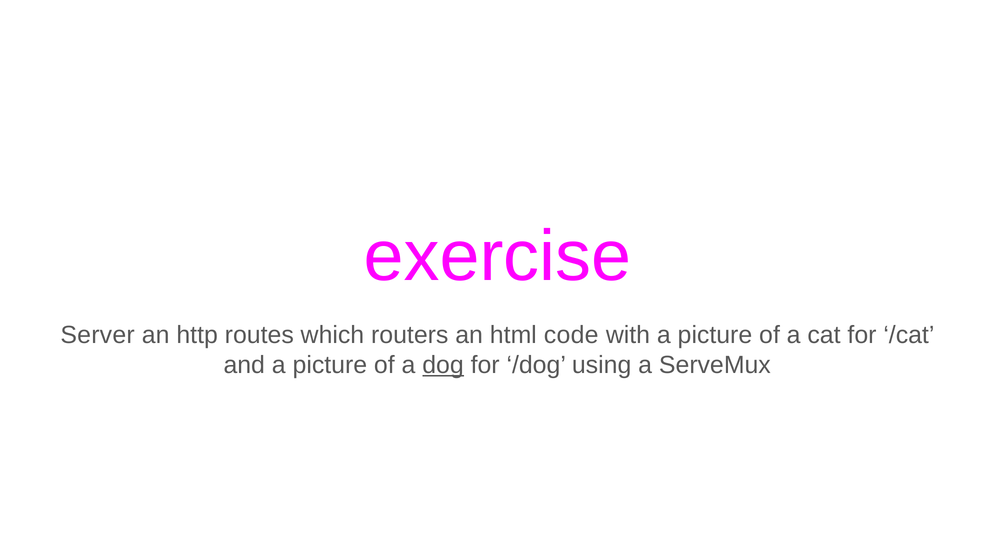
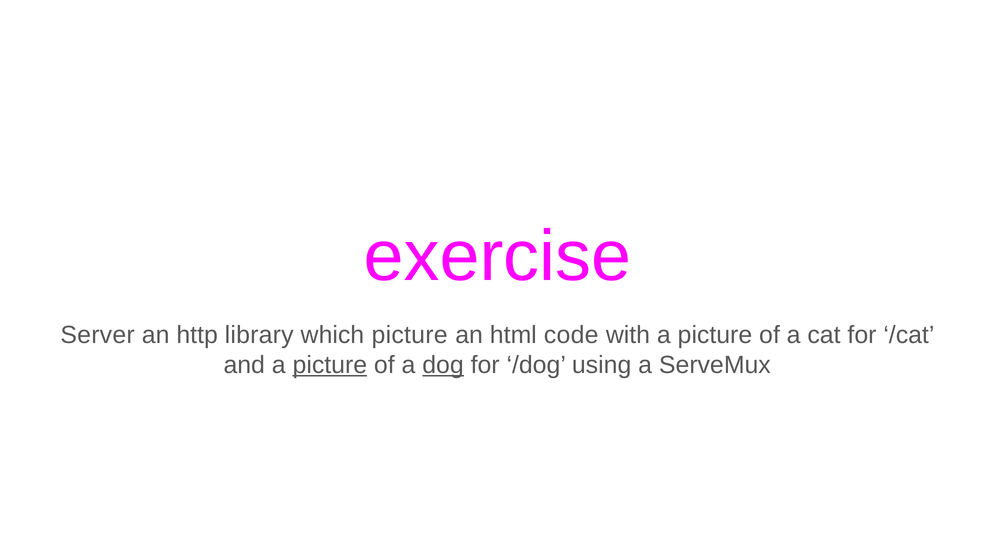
routes: routes -> library
which routers: routers -> picture
picture at (330, 365) underline: none -> present
